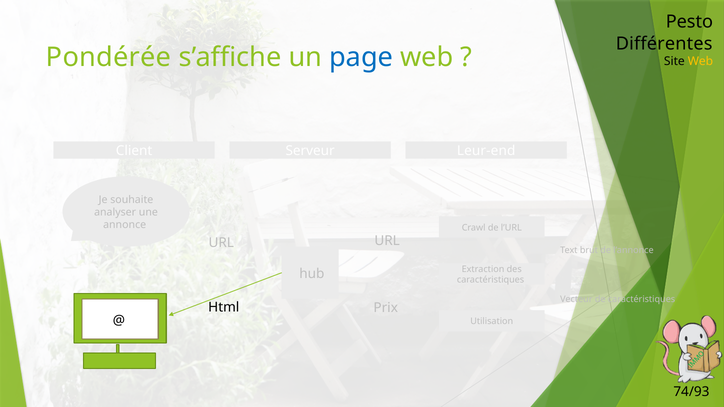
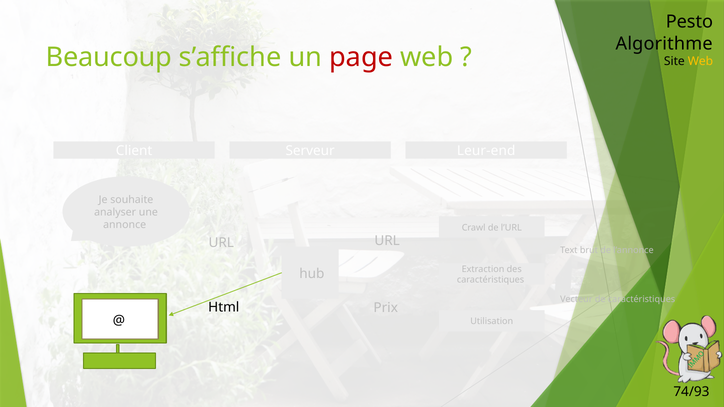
Différentes: Différentes -> Algorithme
Pondérée: Pondérée -> Beaucoup
page colour: blue -> red
